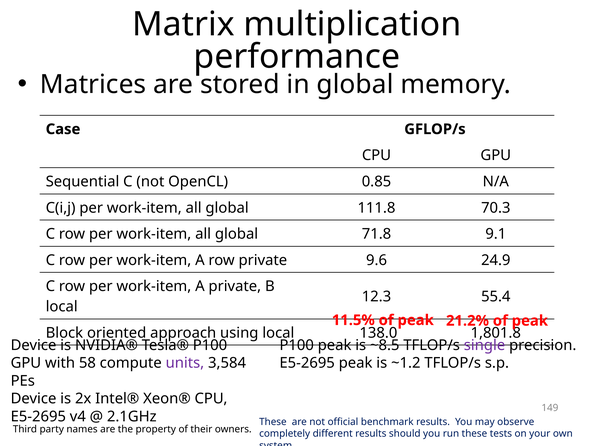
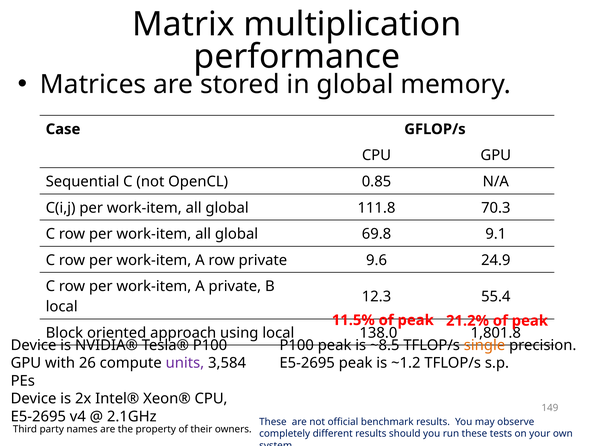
71.8: 71.8 -> 69.8
single colour: purple -> orange
58: 58 -> 26
